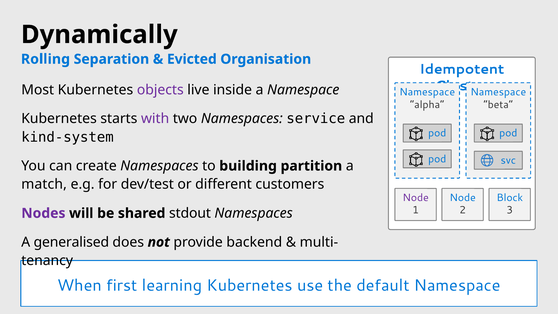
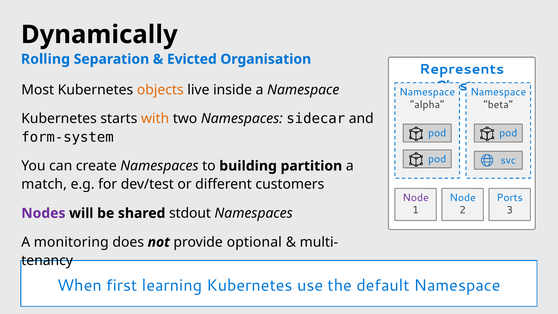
Idempotent: Idempotent -> Represents
objects colour: purple -> orange
with colour: purple -> orange
service: service -> sidecar
kind-system: kind-system -> form-system
Block: Block -> Ports
generalised: generalised -> monitoring
backend: backend -> optional
